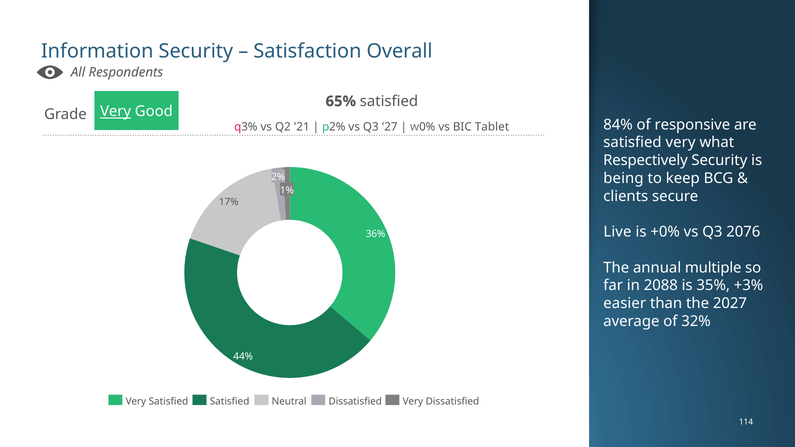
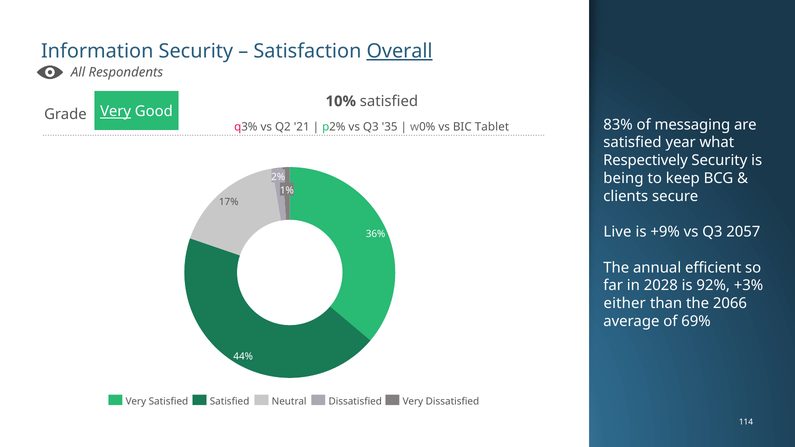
Overall underline: none -> present
65%: 65% -> 10%
84%: 84% -> 83%
responsive: responsive -> messaging
27: 27 -> 35
satisfied very: very -> year
+0%: +0% -> +9%
2076: 2076 -> 2057
multiple: multiple -> efficient
2088: 2088 -> 2028
35%: 35% -> 92%
easier: easier -> either
2027: 2027 -> 2066
32%: 32% -> 69%
